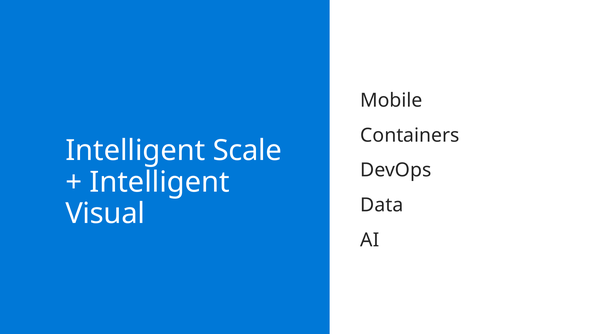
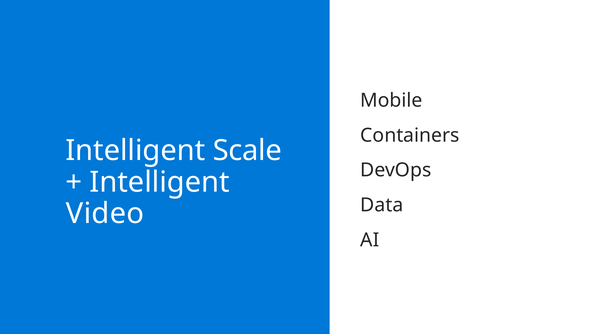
Visual: Visual -> Video
